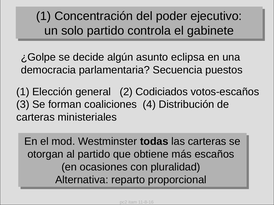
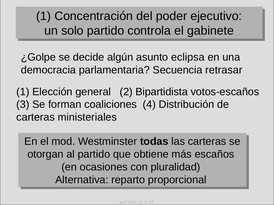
puestos: puestos -> retrasar
Codiciados: Codiciados -> Bipartidista
